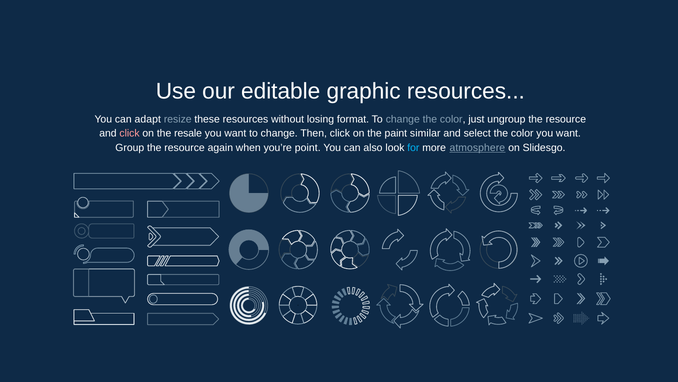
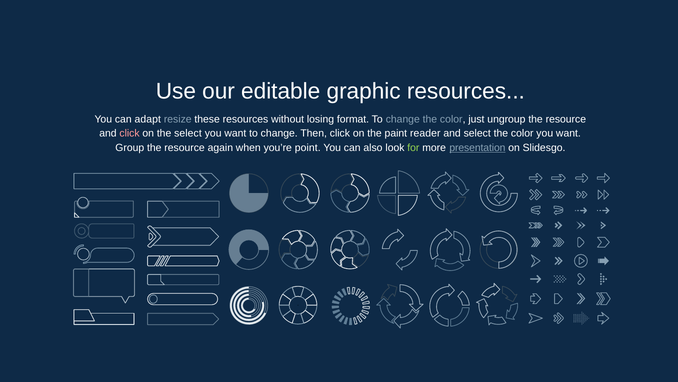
the resale: resale -> select
similar: similar -> reader
for colour: light blue -> light green
atmosphere: atmosphere -> presentation
